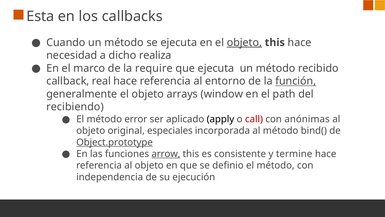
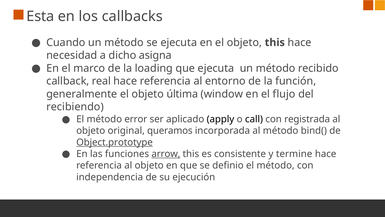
objeto at (244, 42) underline: present -> none
realiza: realiza -> asigna
require: require -> loading
función underline: present -> none
arrays: arrays -> última
path: path -> flujo
call colour: red -> black
anónimas: anónimas -> registrada
especiales: especiales -> queramos
